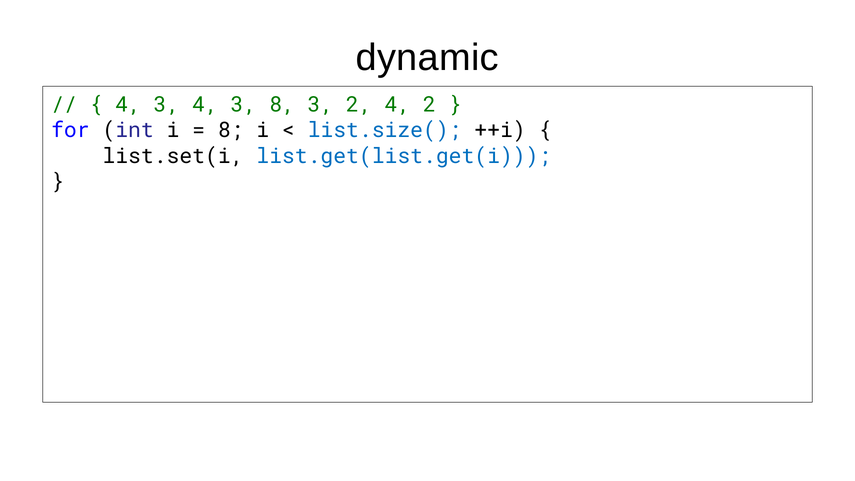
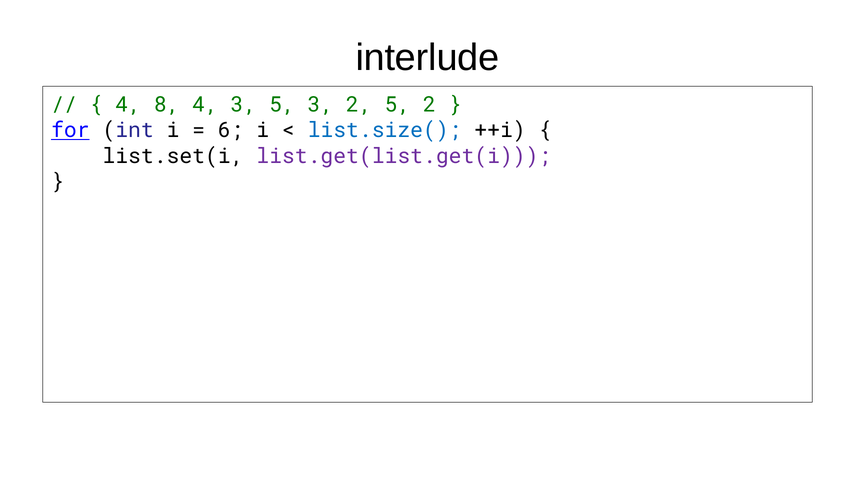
dynamic: dynamic -> interlude
3 at (167, 105): 3 -> 8
3 8: 8 -> 5
2 4: 4 -> 5
for underline: none -> present
8 at (231, 130): 8 -> 6
list.get(list.get(i colour: blue -> purple
